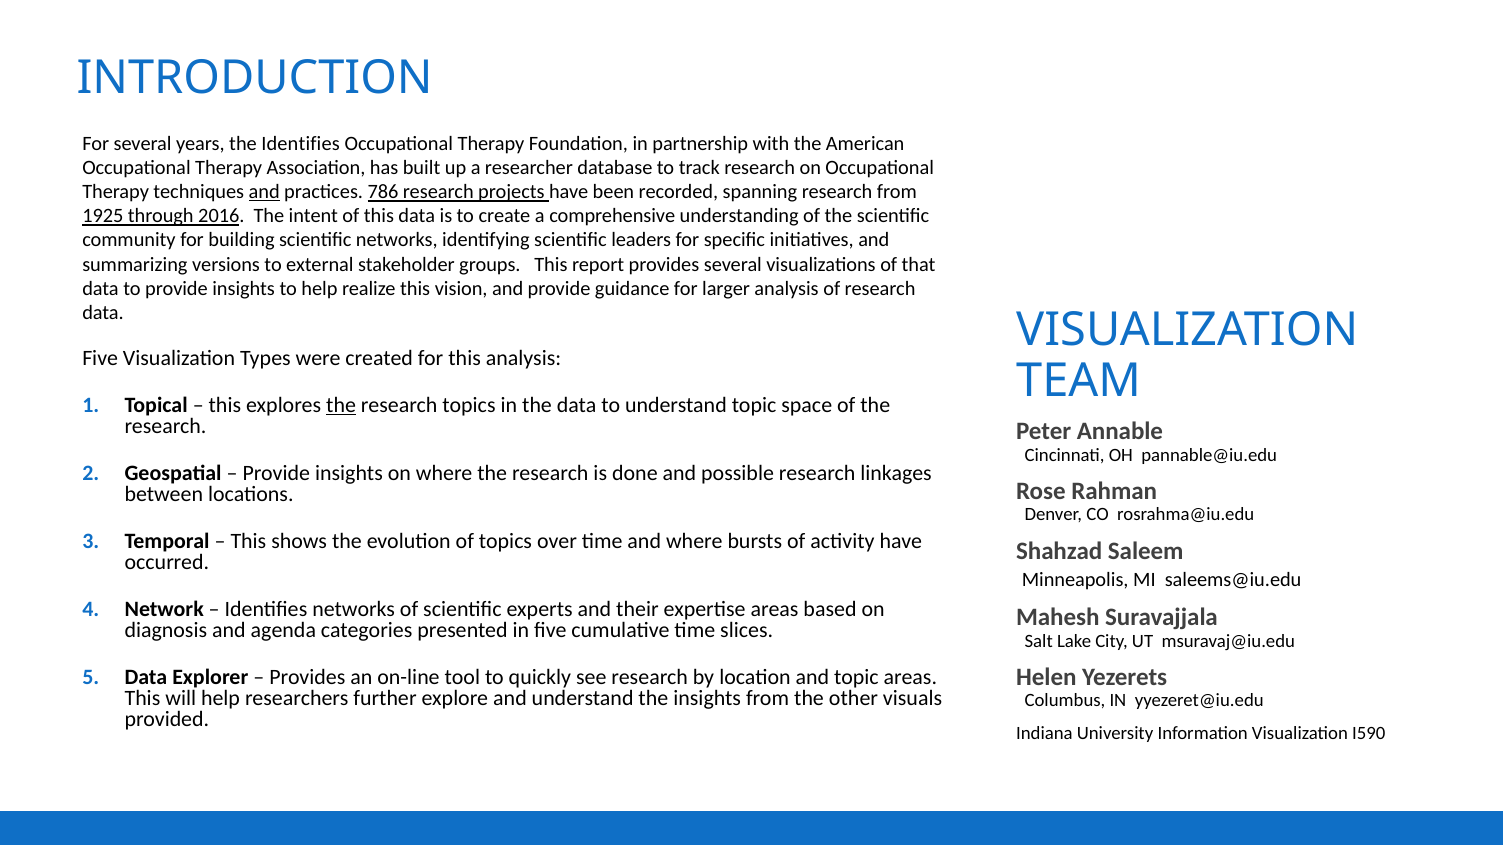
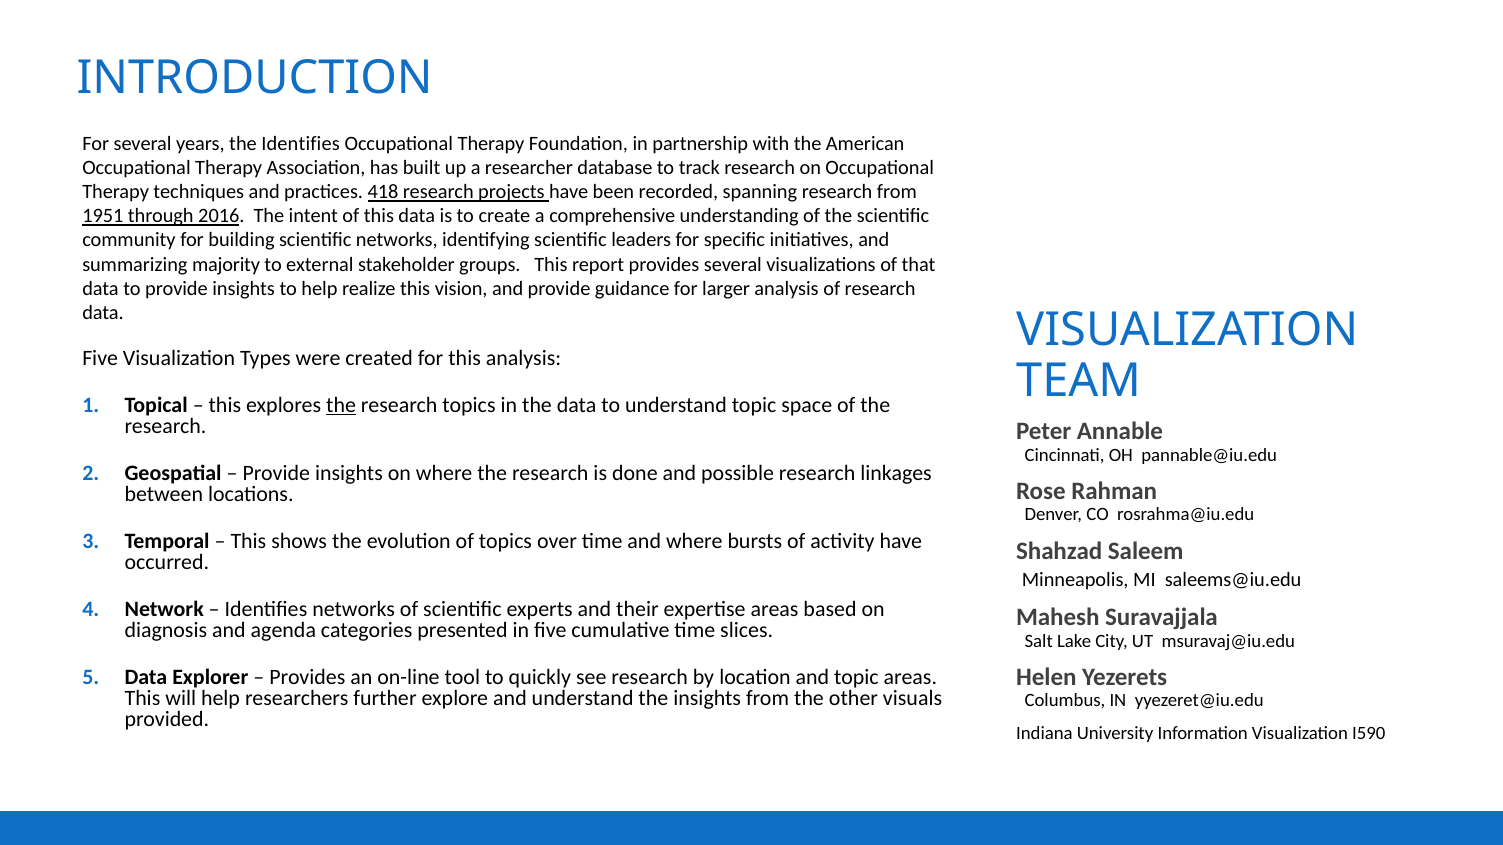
and at (264, 192) underline: present -> none
786: 786 -> 418
1925: 1925 -> 1951
versions: versions -> majority
